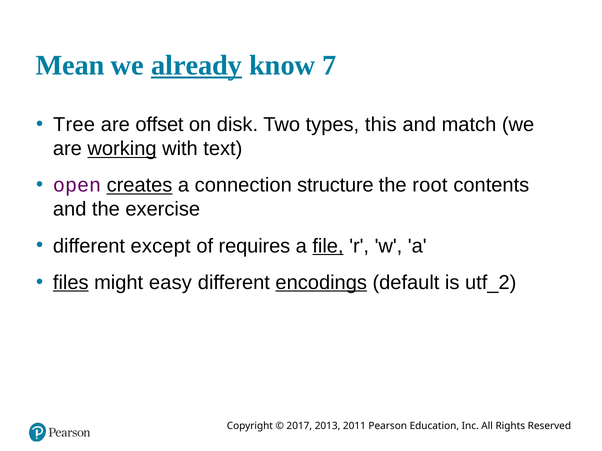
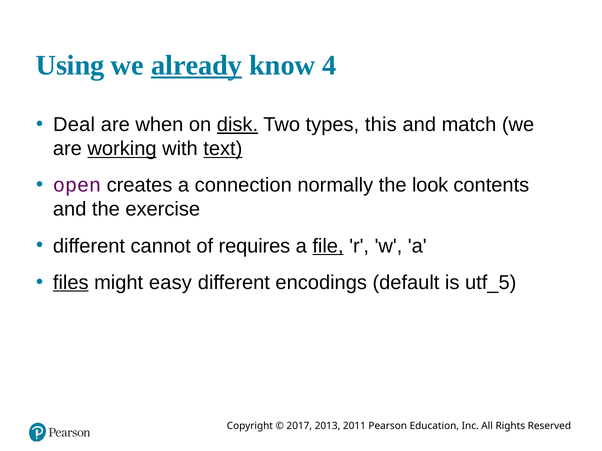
Mean: Mean -> Using
7: 7 -> 4
Tree: Tree -> Deal
offset: offset -> when
disk underline: none -> present
text underline: none -> present
creates underline: present -> none
structure: structure -> normally
root: root -> look
except: except -> cannot
encodings underline: present -> none
utf_2: utf_2 -> utf_5
